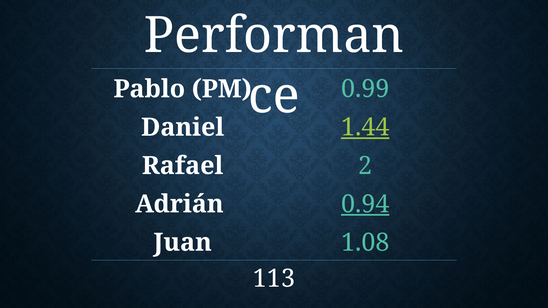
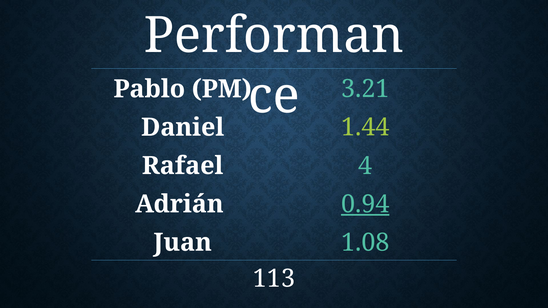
0.99: 0.99 -> 3.21
1.44 underline: present -> none
2: 2 -> 4
